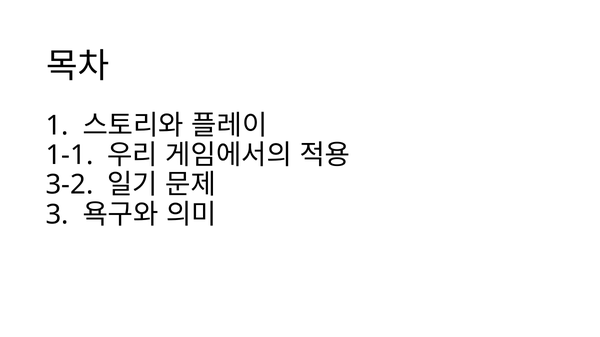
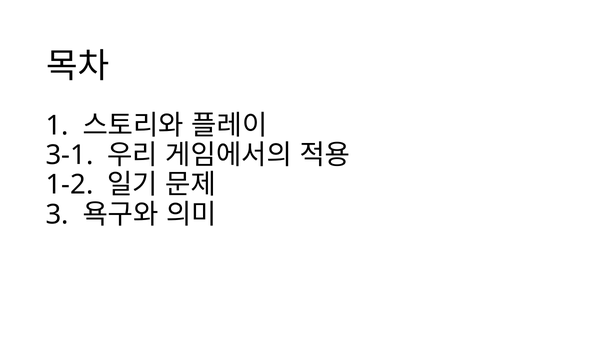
1-1: 1-1 -> 3-1
3-2: 3-2 -> 1-2
